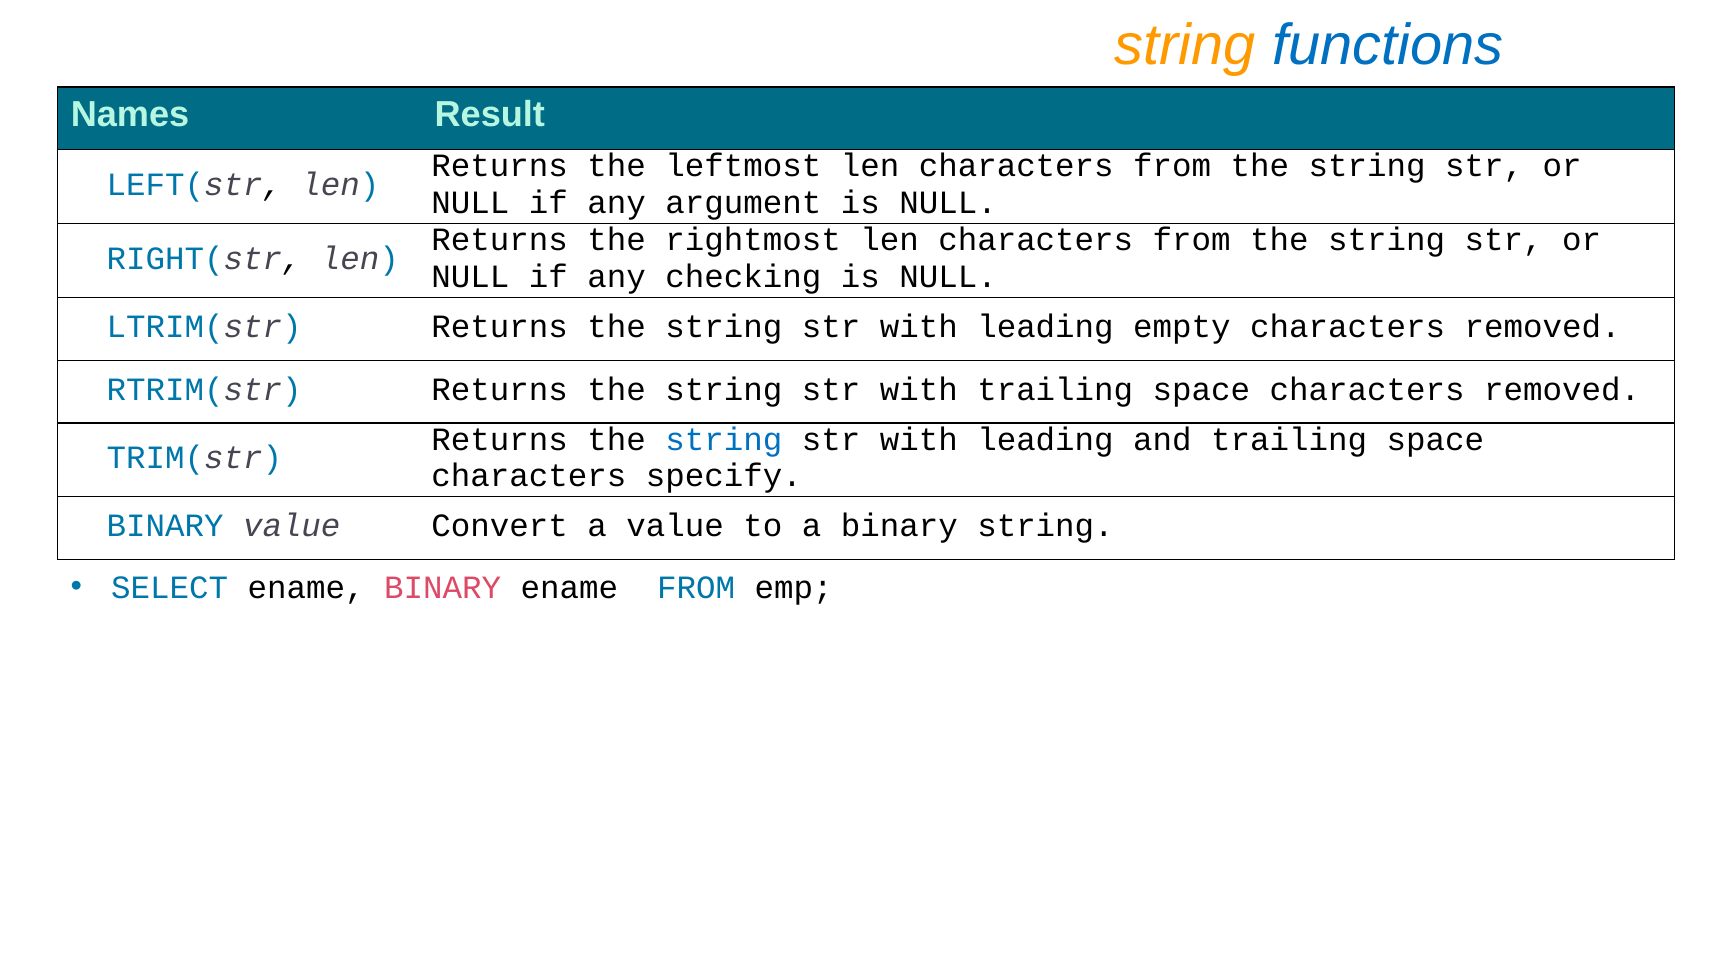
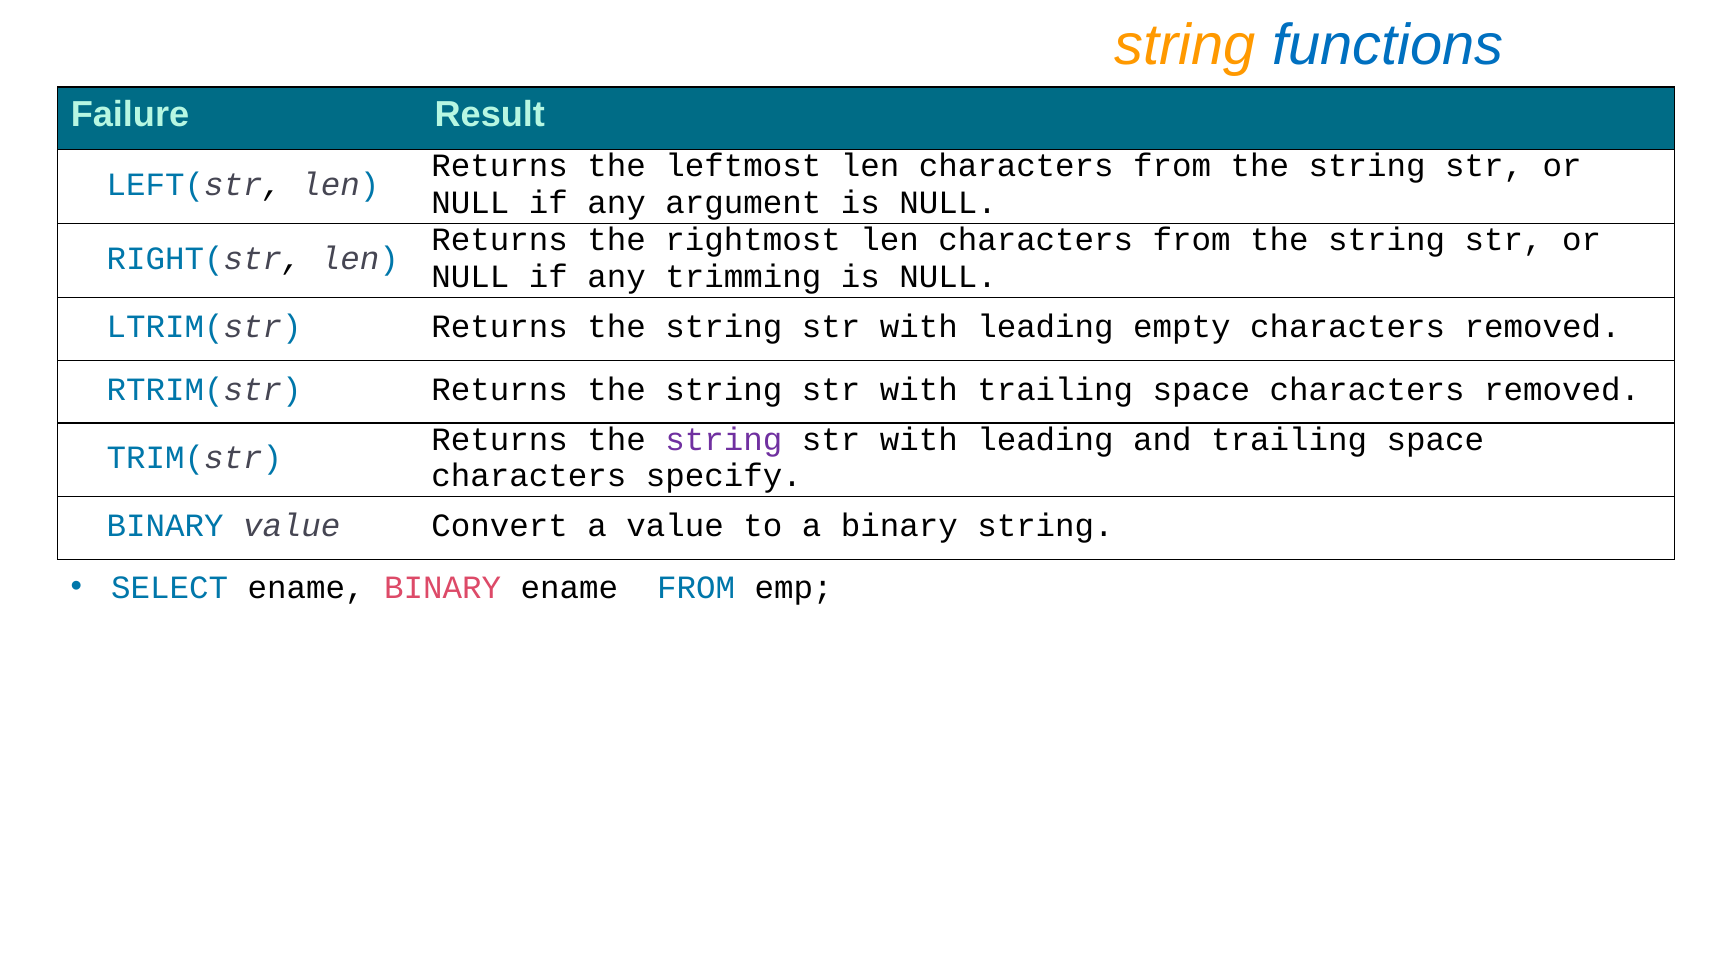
Names: Names -> Failure
checking: checking -> trimming
string at (724, 439) colour: blue -> purple
